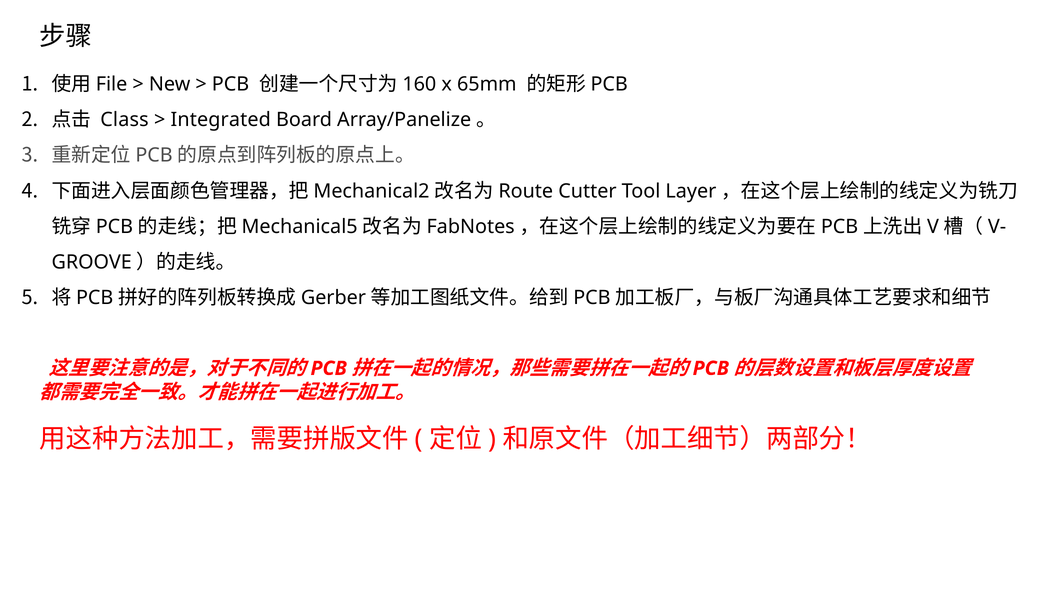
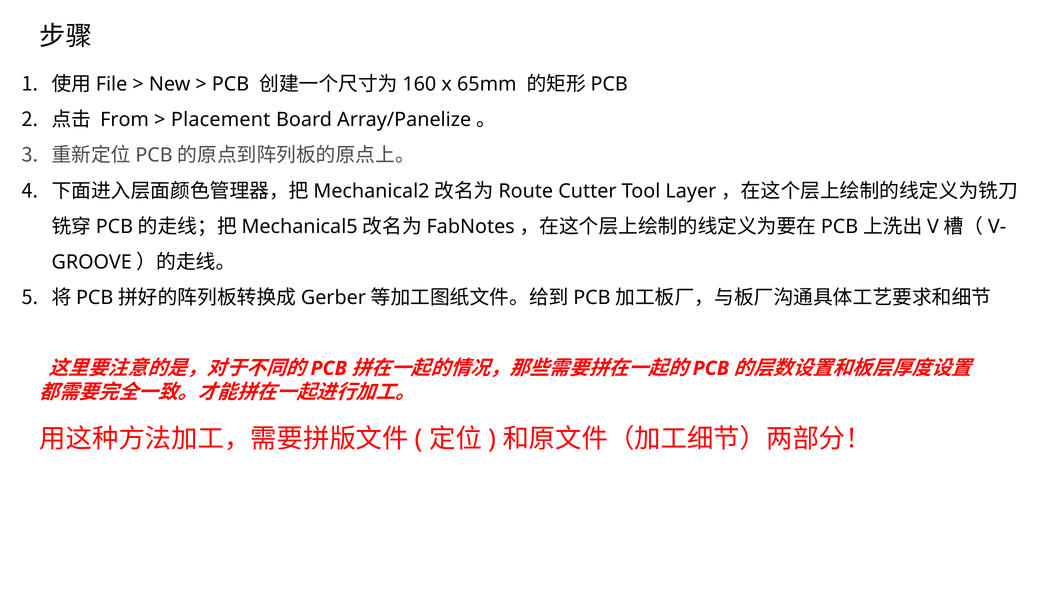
Class: Class -> From
Integrated: Integrated -> Placement
